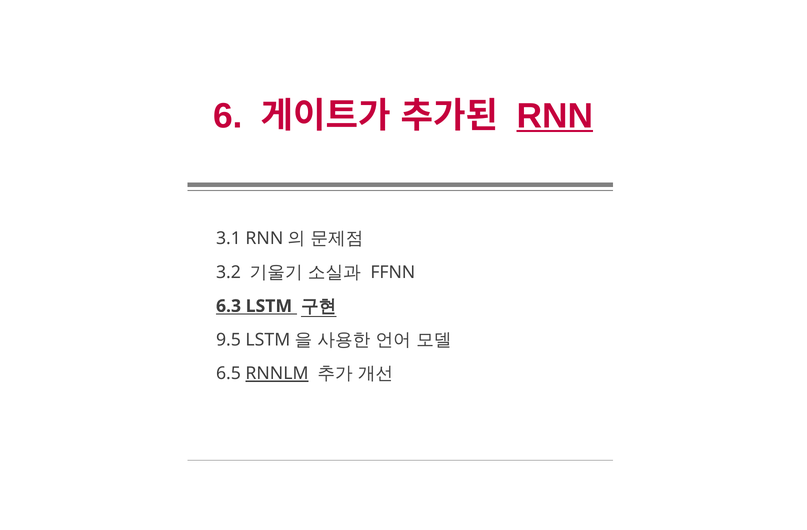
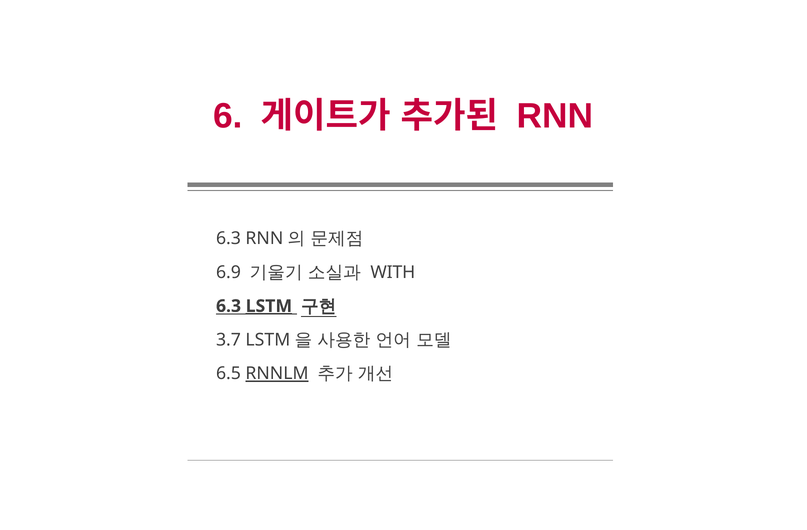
RNN underline: present -> none
3.1 at (228, 239): 3.1 -> 6.3
3.2: 3.2 -> 6.9
FFNN: FFNN -> WITH
LSTM underline: none -> present
9.5: 9.5 -> 3.7
